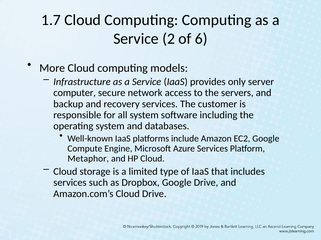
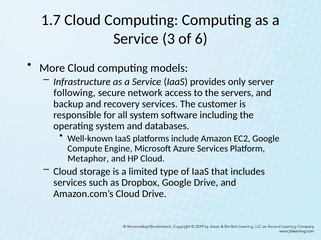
2: 2 -> 3
computer: computer -> following
